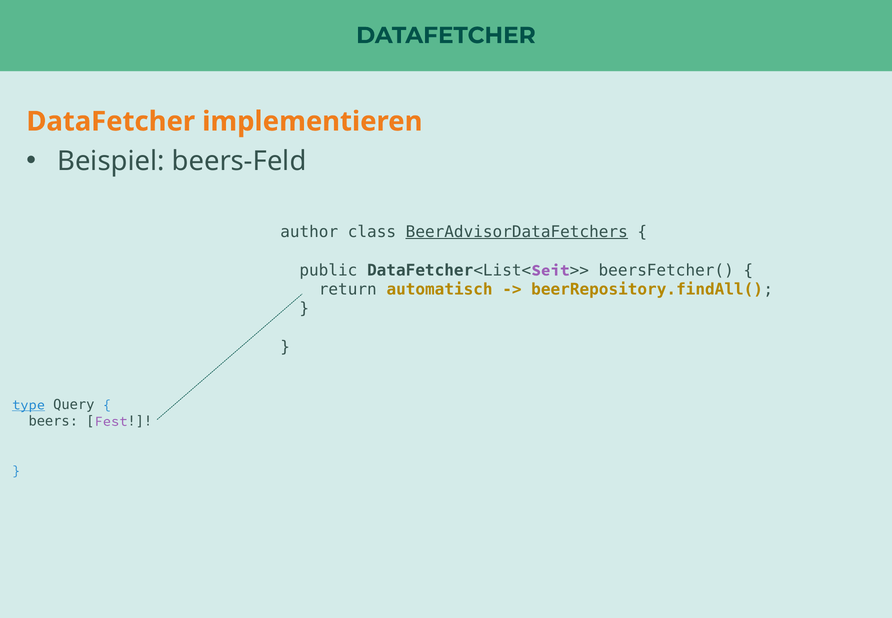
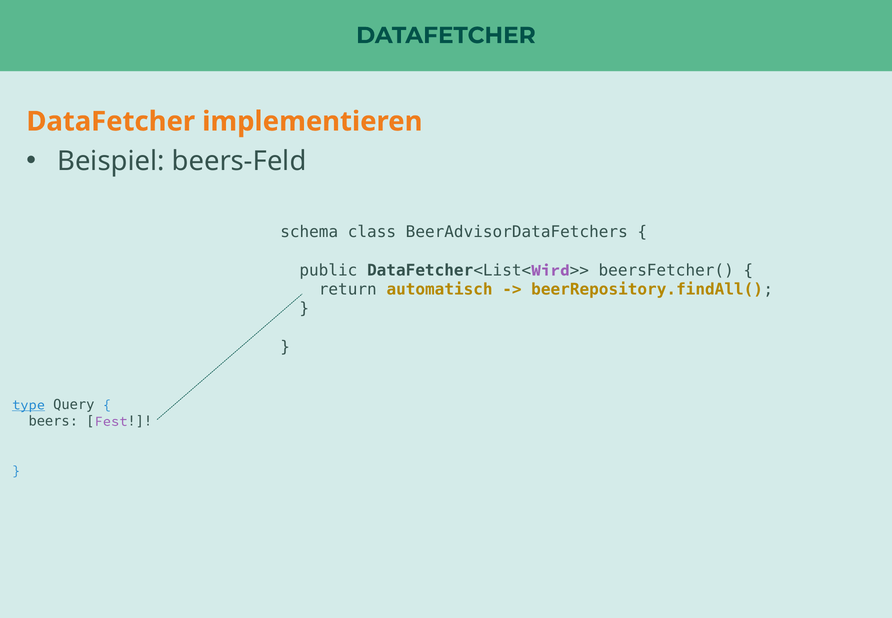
author: author -> schema
BeerAdvisorDataFetchers underline: present -> none
Seit: Seit -> Wird
